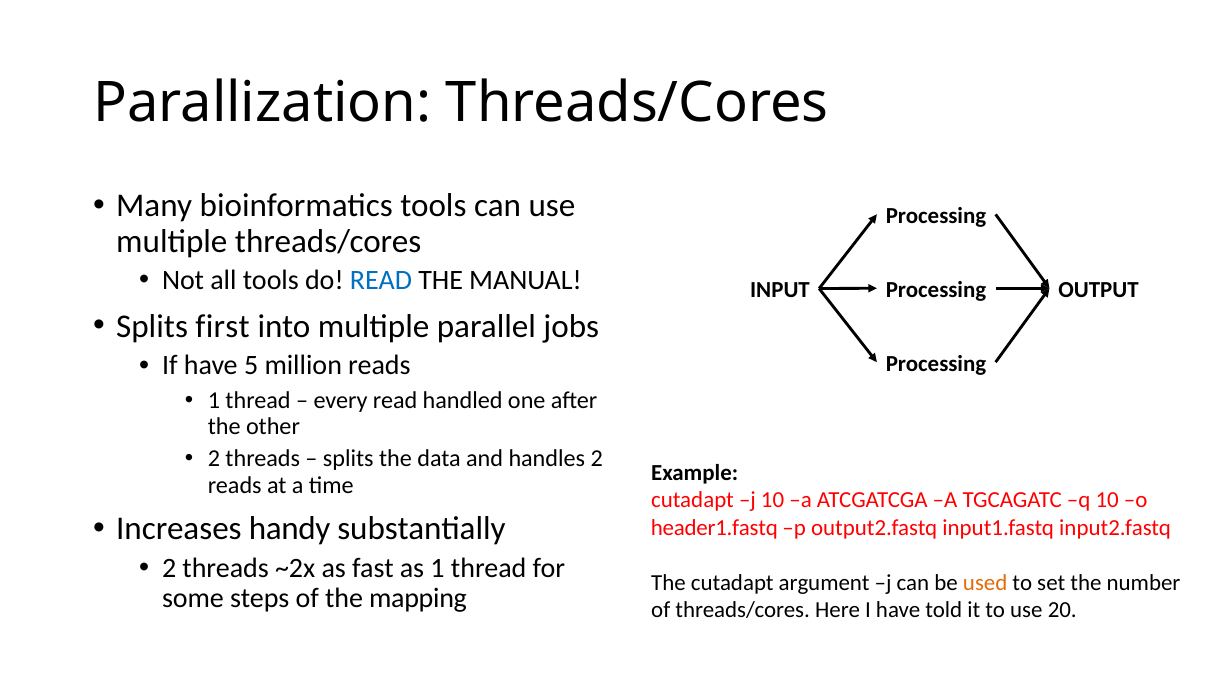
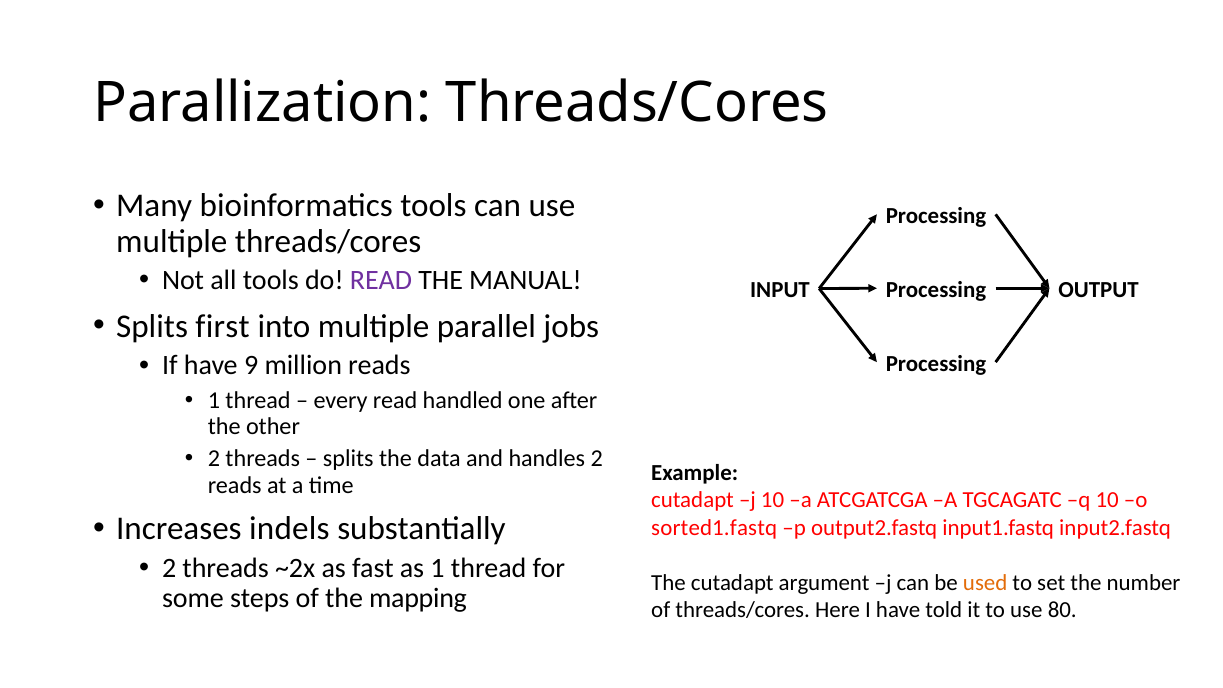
READ at (381, 281) colour: blue -> purple
5: 5 -> 9
handy: handy -> indels
header1.fastq: header1.fastq -> sorted1.fastq
20: 20 -> 80
